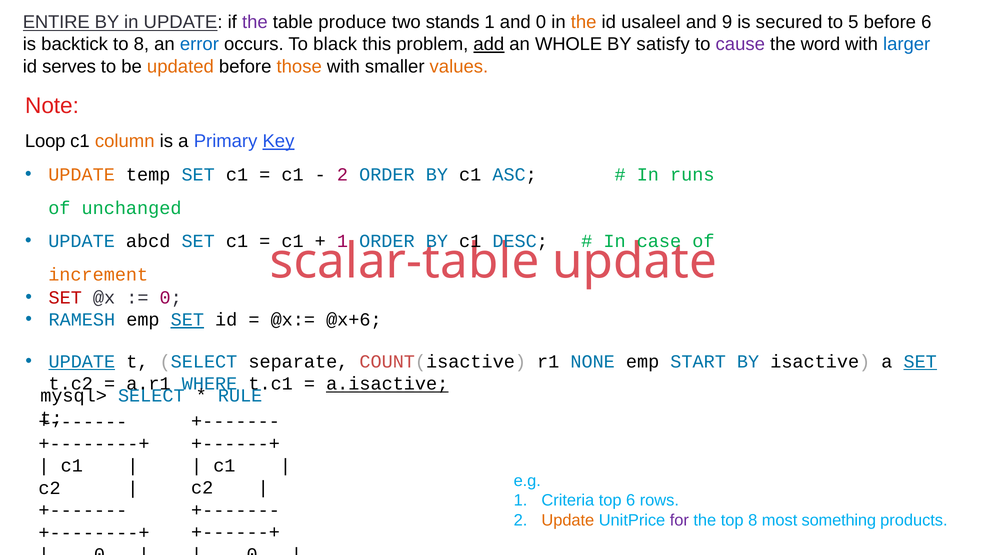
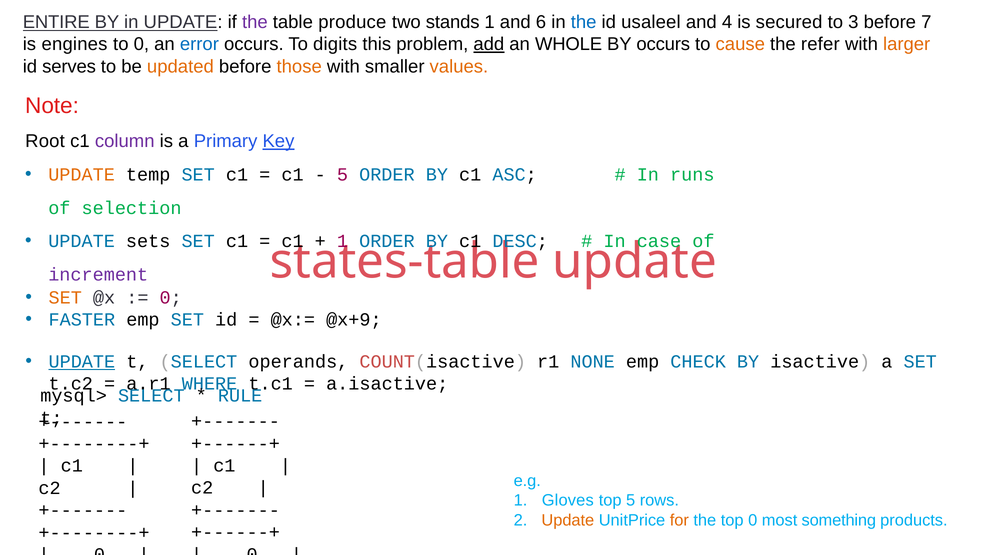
and 0: 0 -> 6
the at (584, 22) colour: orange -> blue
9: 9 -> 4
5: 5 -> 3
before 6: 6 -> 7
backtick: backtick -> engines
to 8: 8 -> 0
black: black -> digits
BY satisfy: satisfy -> occurs
cause colour: purple -> orange
word: word -> refer
larger colour: blue -> orange
Loop: Loop -> Root
column colour: orange -> purple
2 at (343, 175): 2 -> 5
unchanged: unchanged -> selection
abcd: abcd -> sets
scalar-table: scalar-table -> states-table
increment colour: orange -> purple
SET at (65, 298) colour: red -> orange
RAMESH: RAMESH -> FASTER
SET at (187, 320) underline: present -> none
@x+6: @x+6 -> @x+9
separate: separate -> operands
START: START -> CHECK
SET at (920, 362) underline: present -> none
a.isactive underline: present -> none
Criteria: Criteria -> Gloves
top 6: 6 -> 5
for colour: purple -> orange
top 8: 8 -> 0
